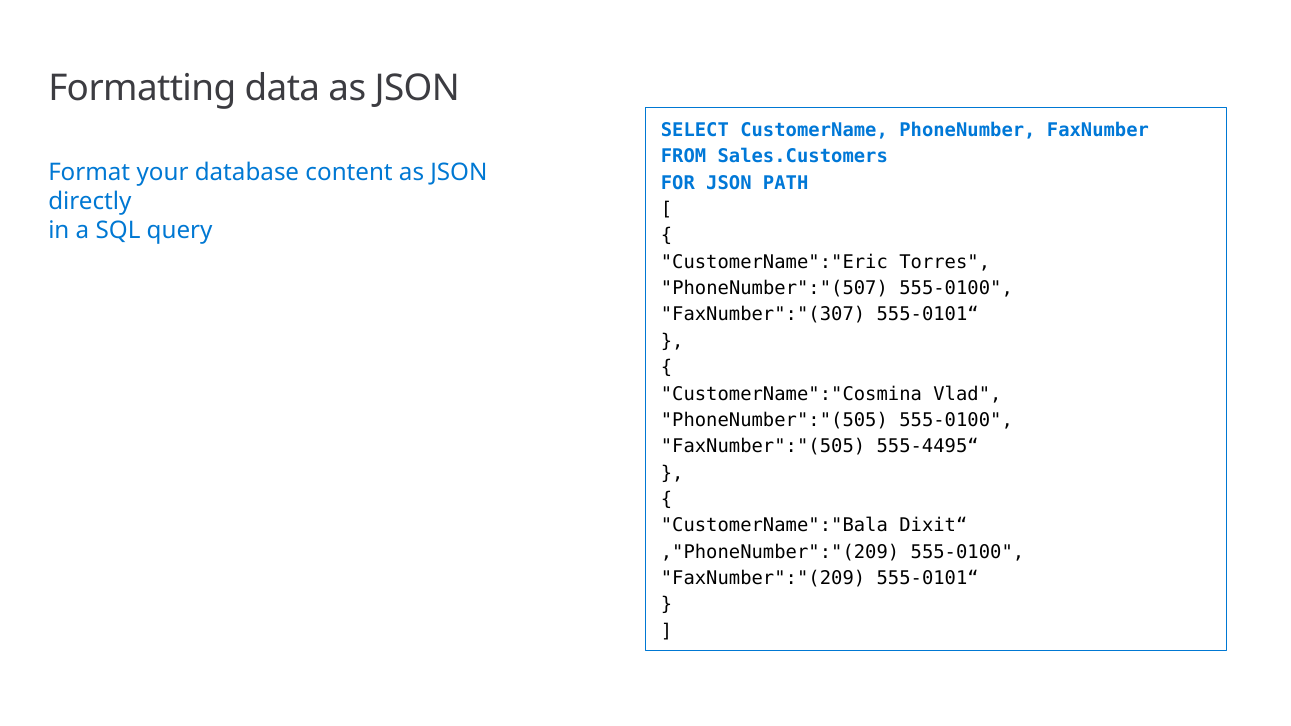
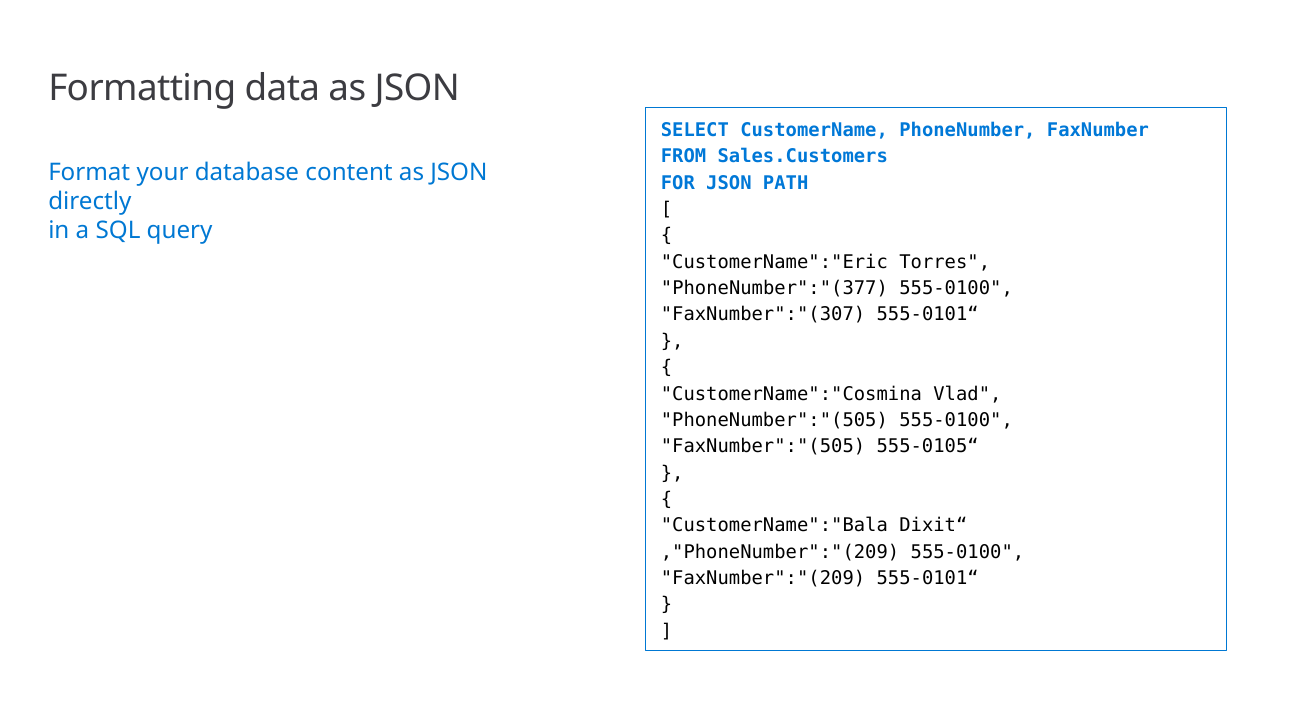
PhoneNumber":"(507: PhoneNumber":"(507 -> PhoneNumber":"(377
555-4495“: 555-4495“ -> 555-0105“
